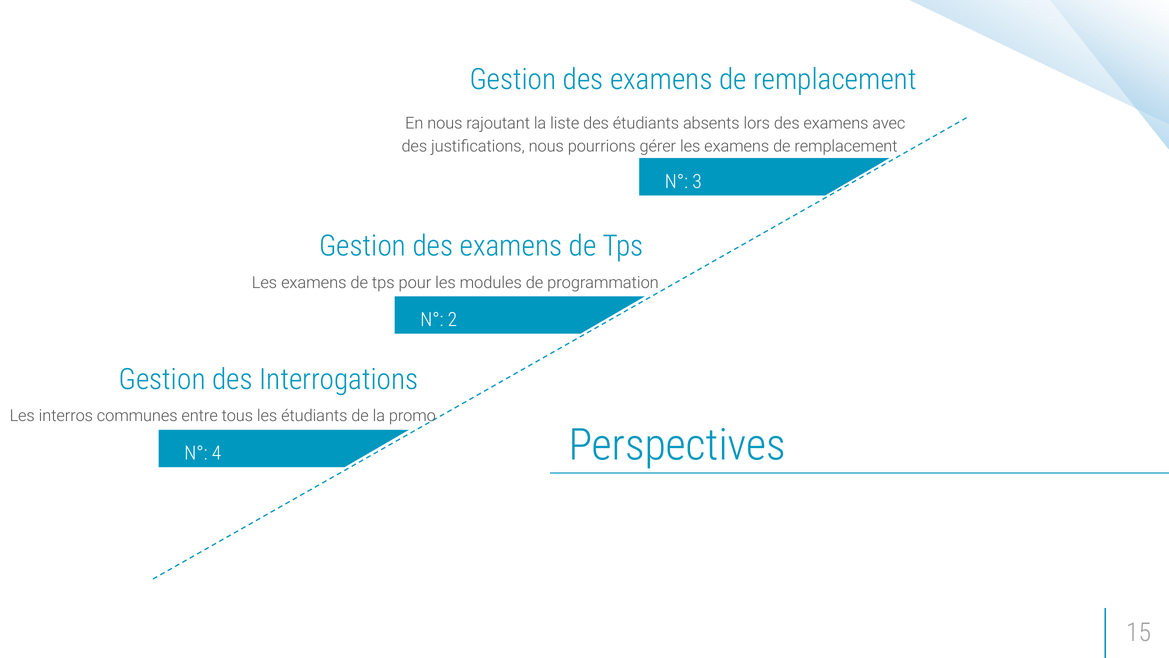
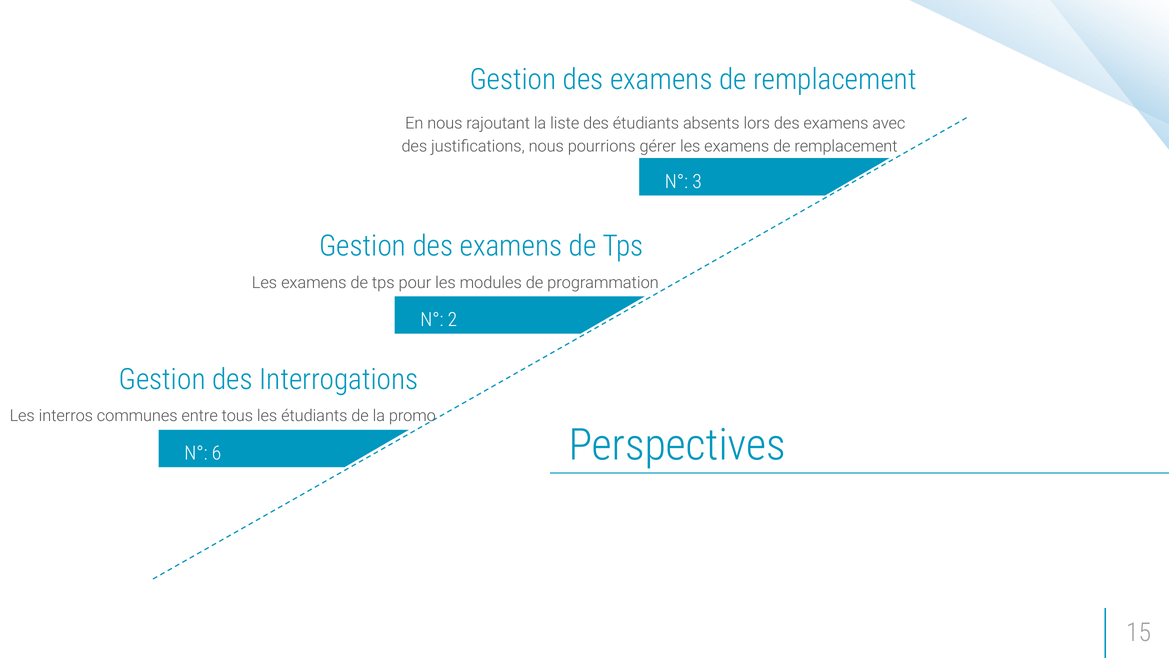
4: 4 -> 6
